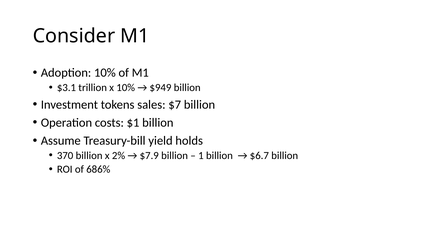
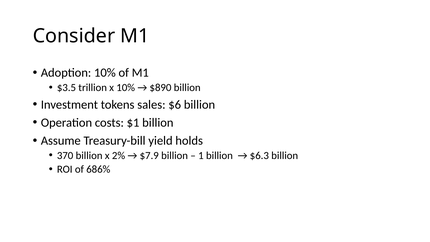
$3.1: $3.1 -> $3.5
$949: $949 -> $890
$7: $7 -> $6
$6.7: $6.7 -> $6.3
